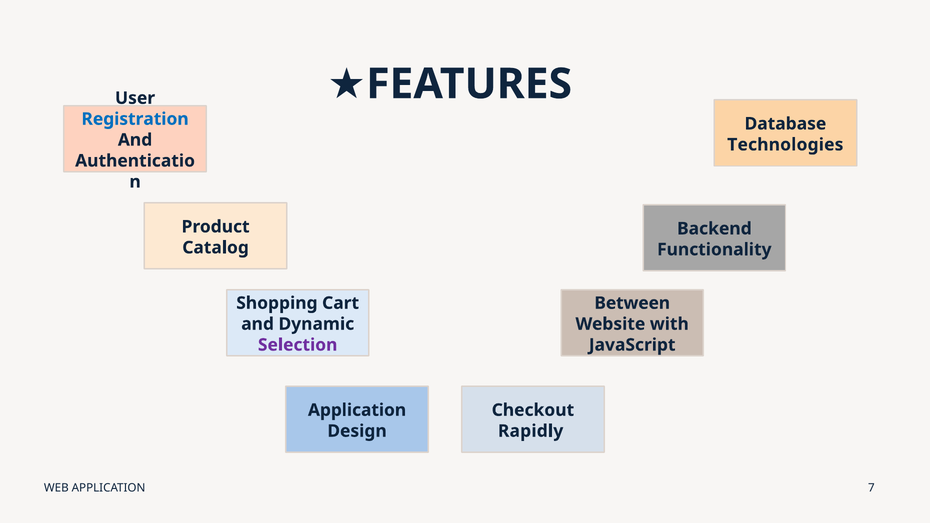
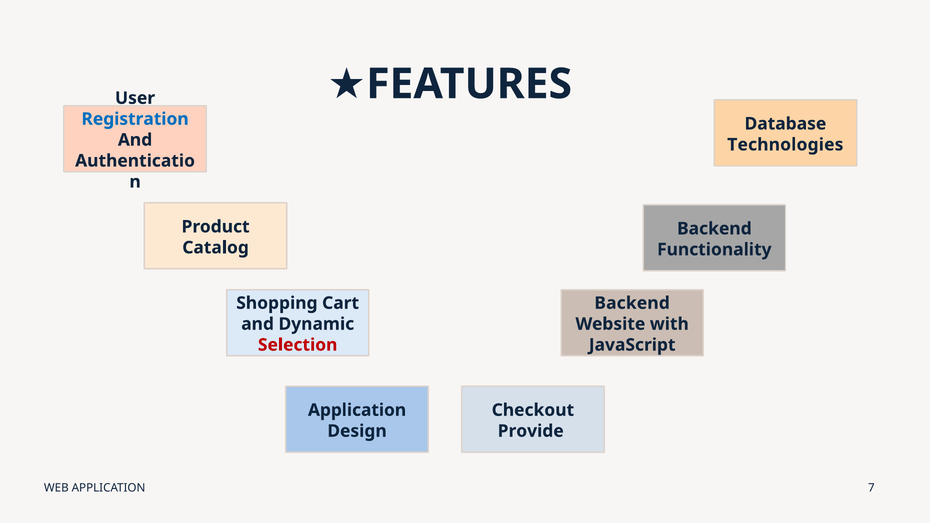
Between at (632, 303): Between -> Backend
Selection colour: purple -> red
Rapidly: Rapidly -> Provide
